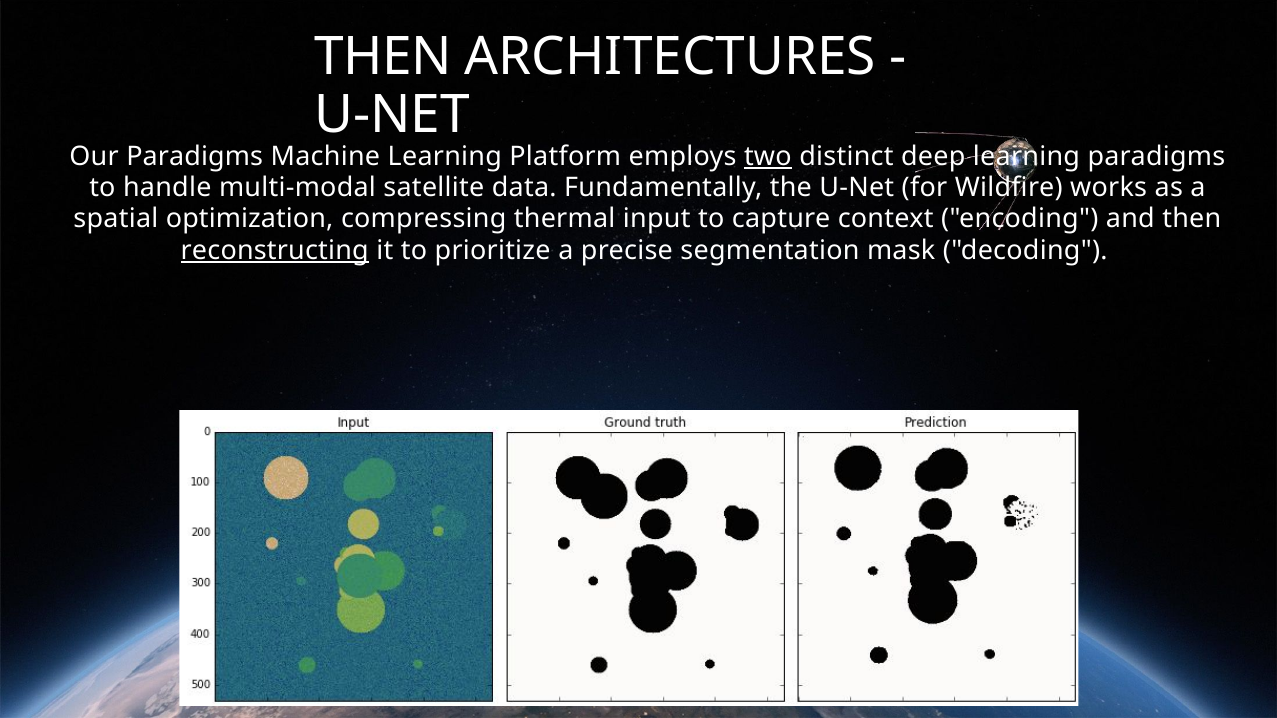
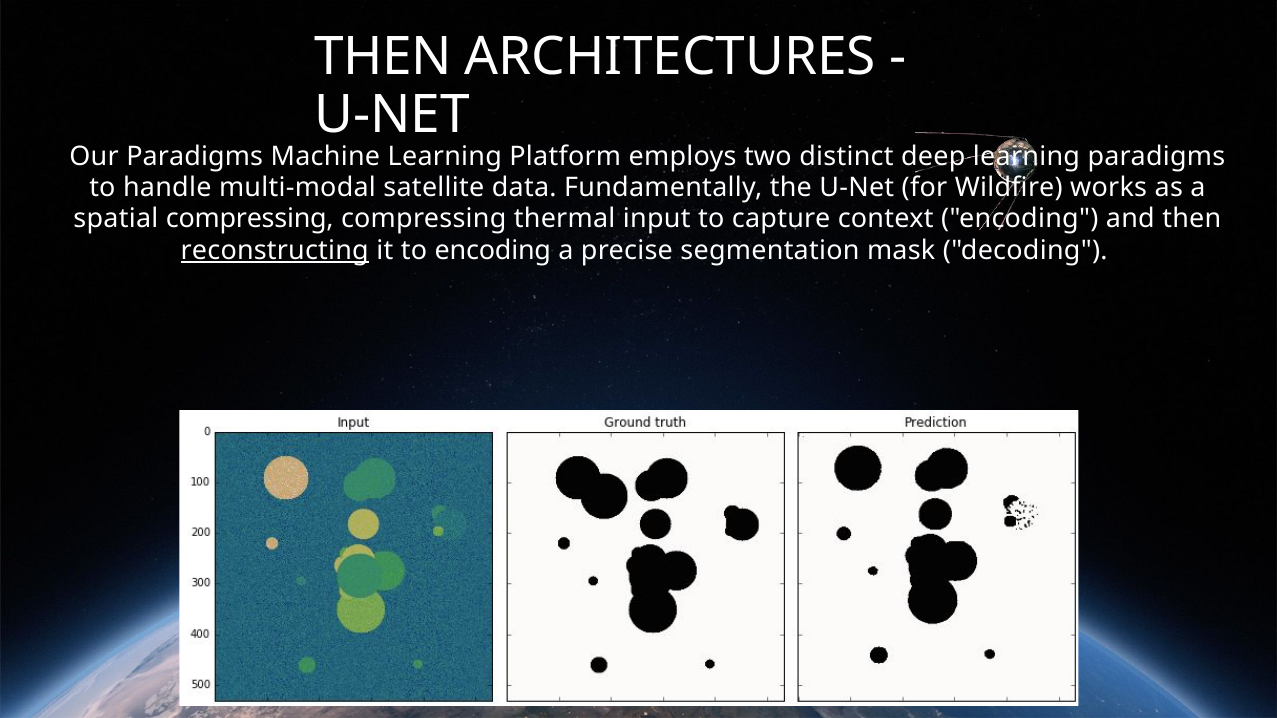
two underline: present -> none
spatial optimization: optimization -> compressing
to prioritize: prioritize -> encoding
